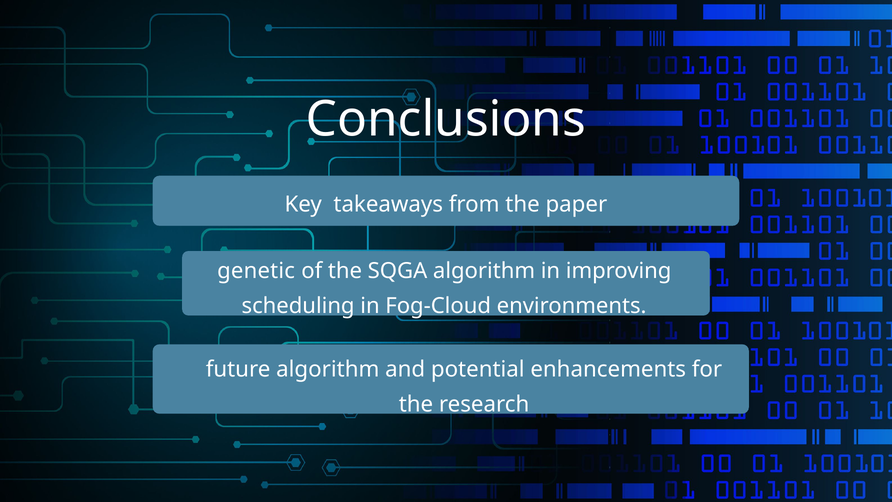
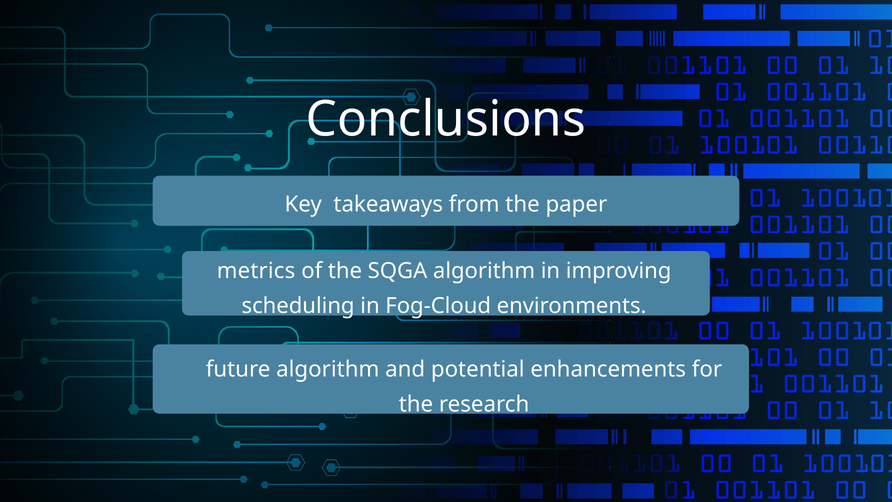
genetic: genetic -> metrics
